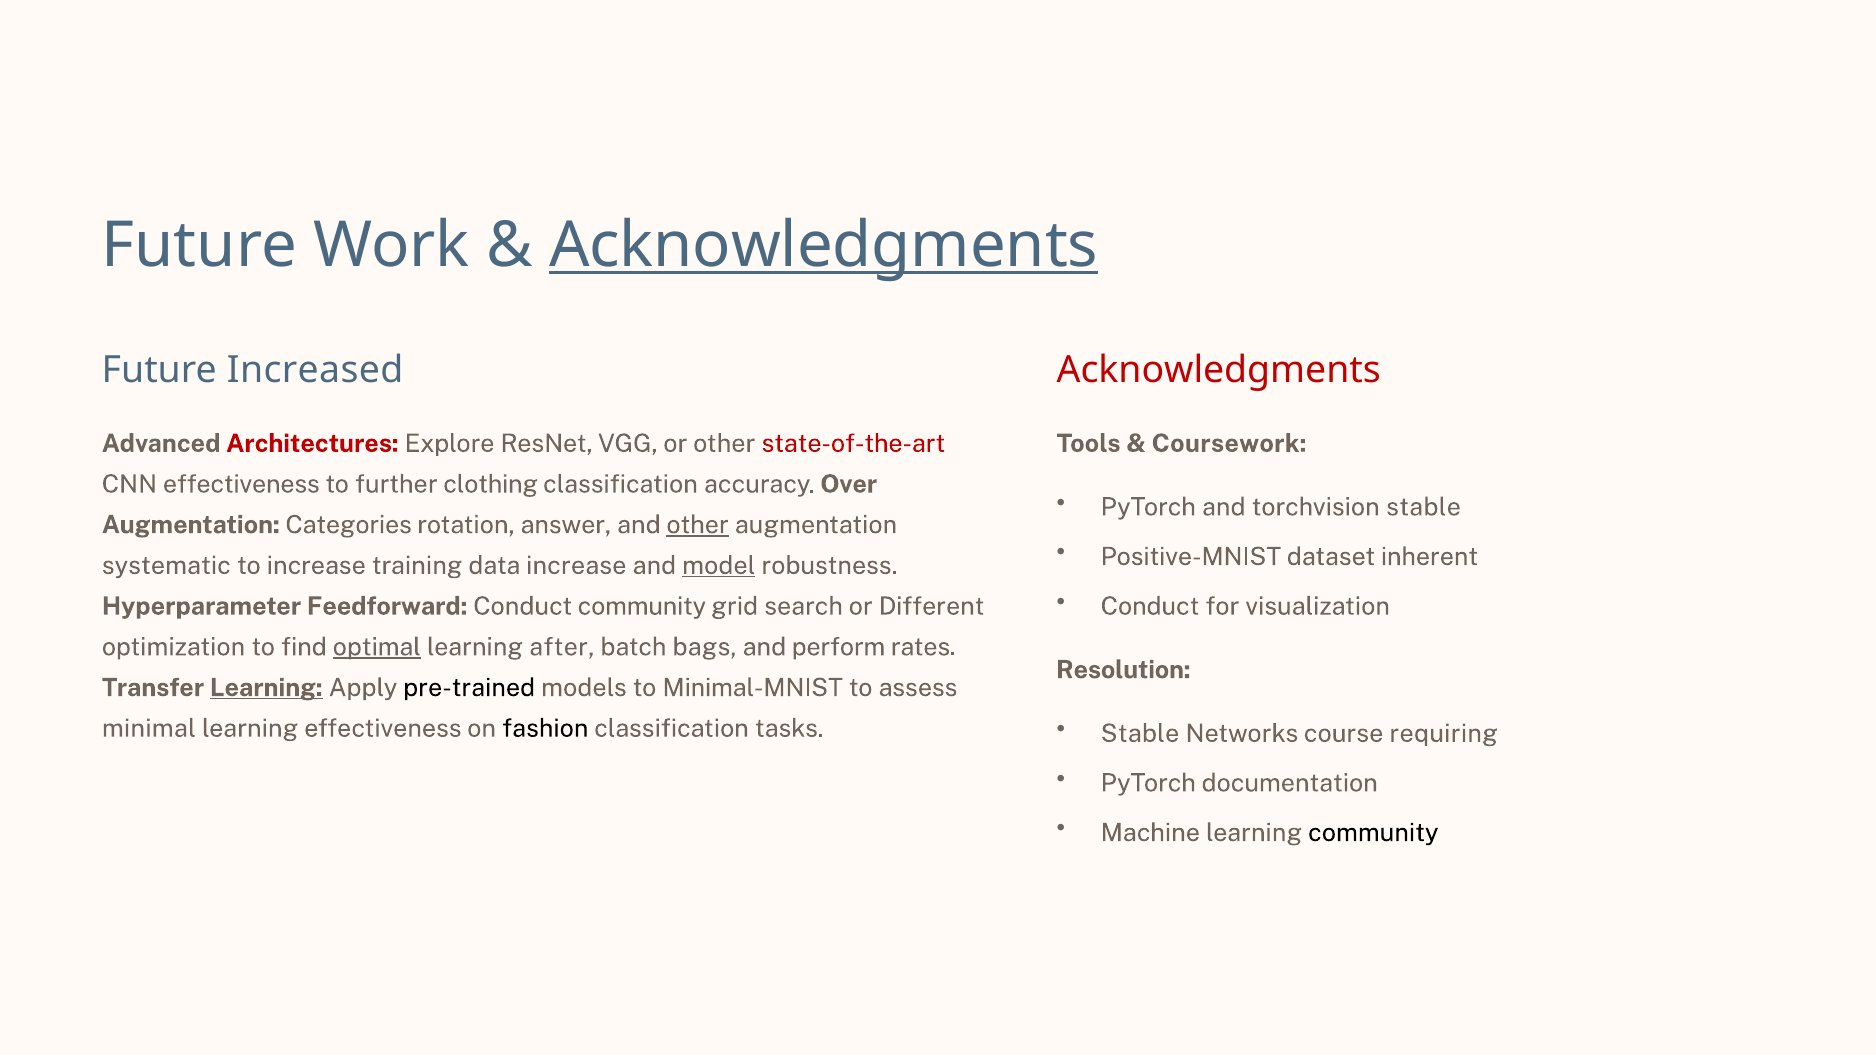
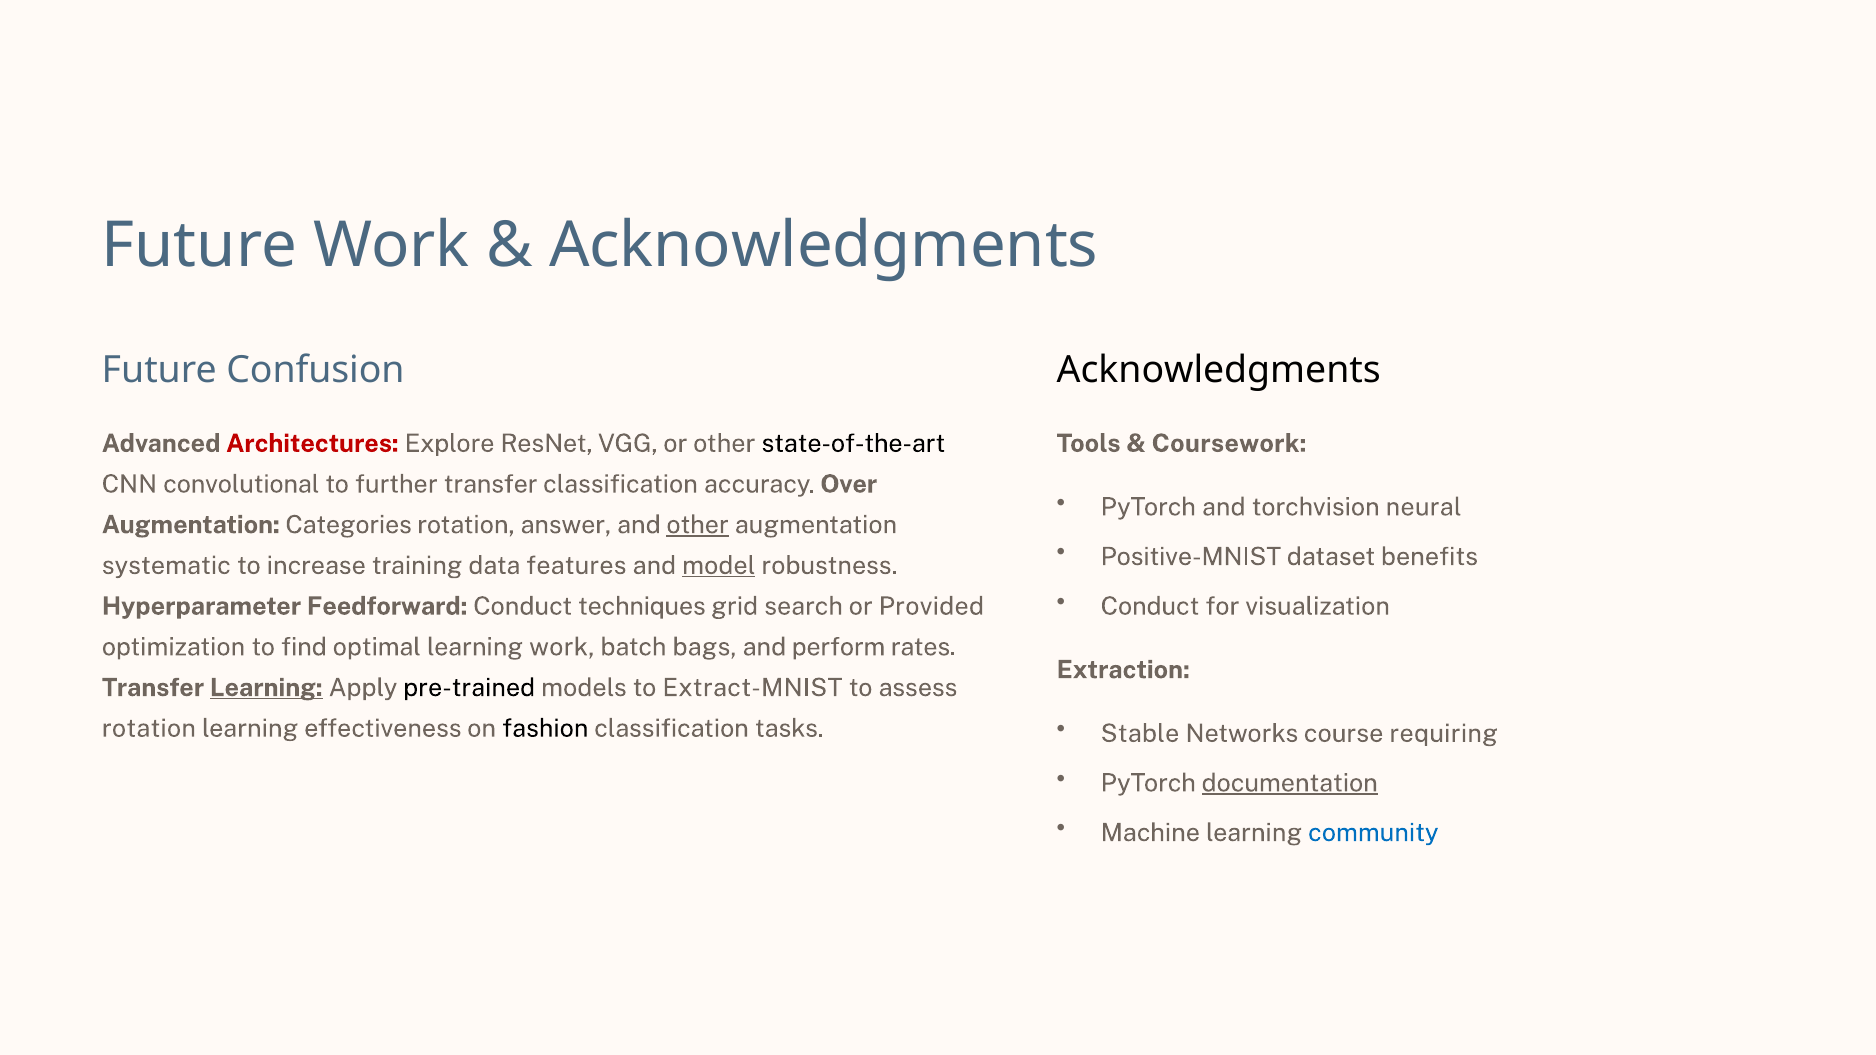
Acknowledgments at (824, 245) underline: present -> none
Increased: Increased -> Confusion
Acknowledgments at (1219, 370) colour: red -> black
state-of-the-art colour: red -> black
CNN effectiveness: effectiveness -> convolutional
further clothing: clothing -> transfer
torchvision stable: stable -> neural
inherent: inherent -> benefits
data increase: increase -> features
Conduct community: community -> techniques
Different: Different -> Provided
optimal underline: present -> none
learning after: after -> work
Resolution: Resolution -> Extraction
Minimal-MNIST: Minimal-MNIST -> Extract-MNIST
minimal at (149, 729): minimal -> rotation
documentation underline: none -> present
community at (1373, 833) colour: black -> blue
